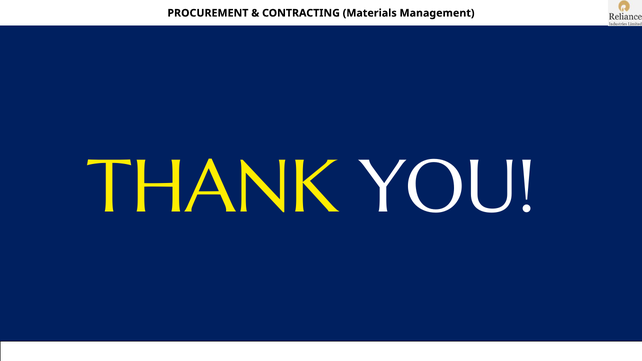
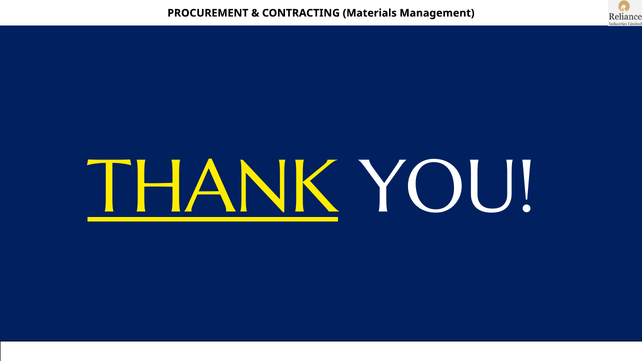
THANK underline: none -> present
